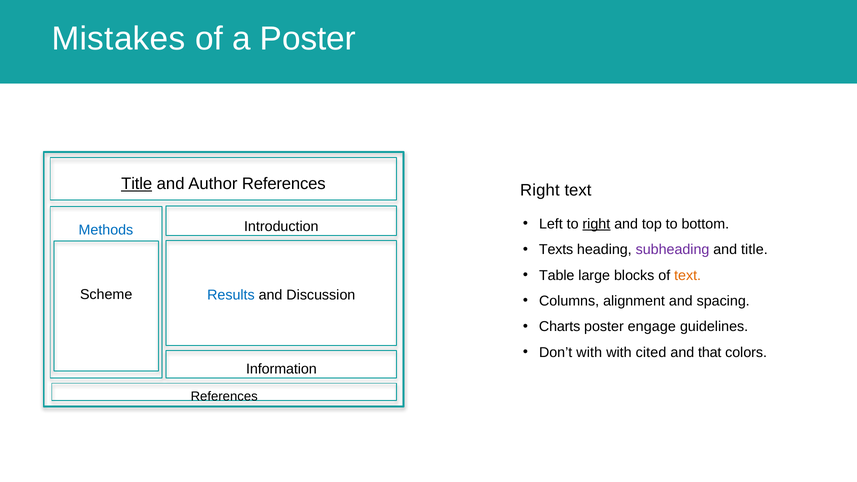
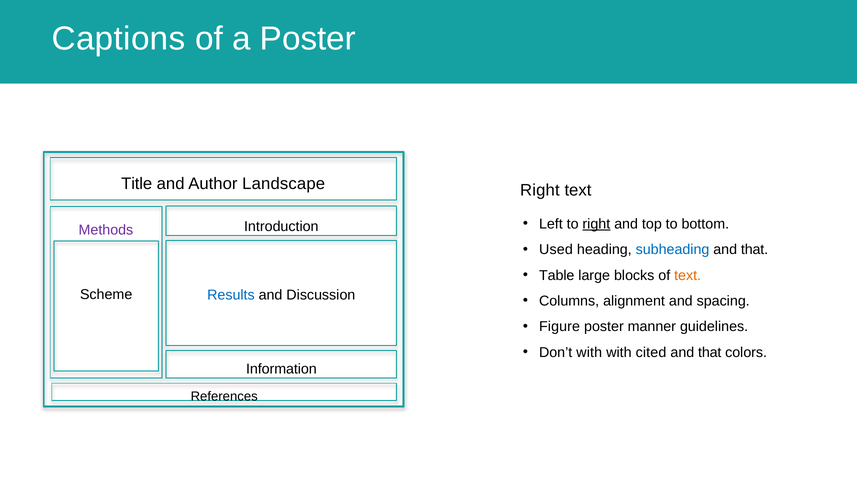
Mistakes: Mistakes -> Captions
Title at (137, 184) underline: present -> none
Author References: References -> Landscape
Methods colour: blue -> purple
Texts: Texts -> Used
subheading colour: purple -> blue
title at (754, 250): title -> that
Charts: Charts -> Figure
engage: engage -> manner
